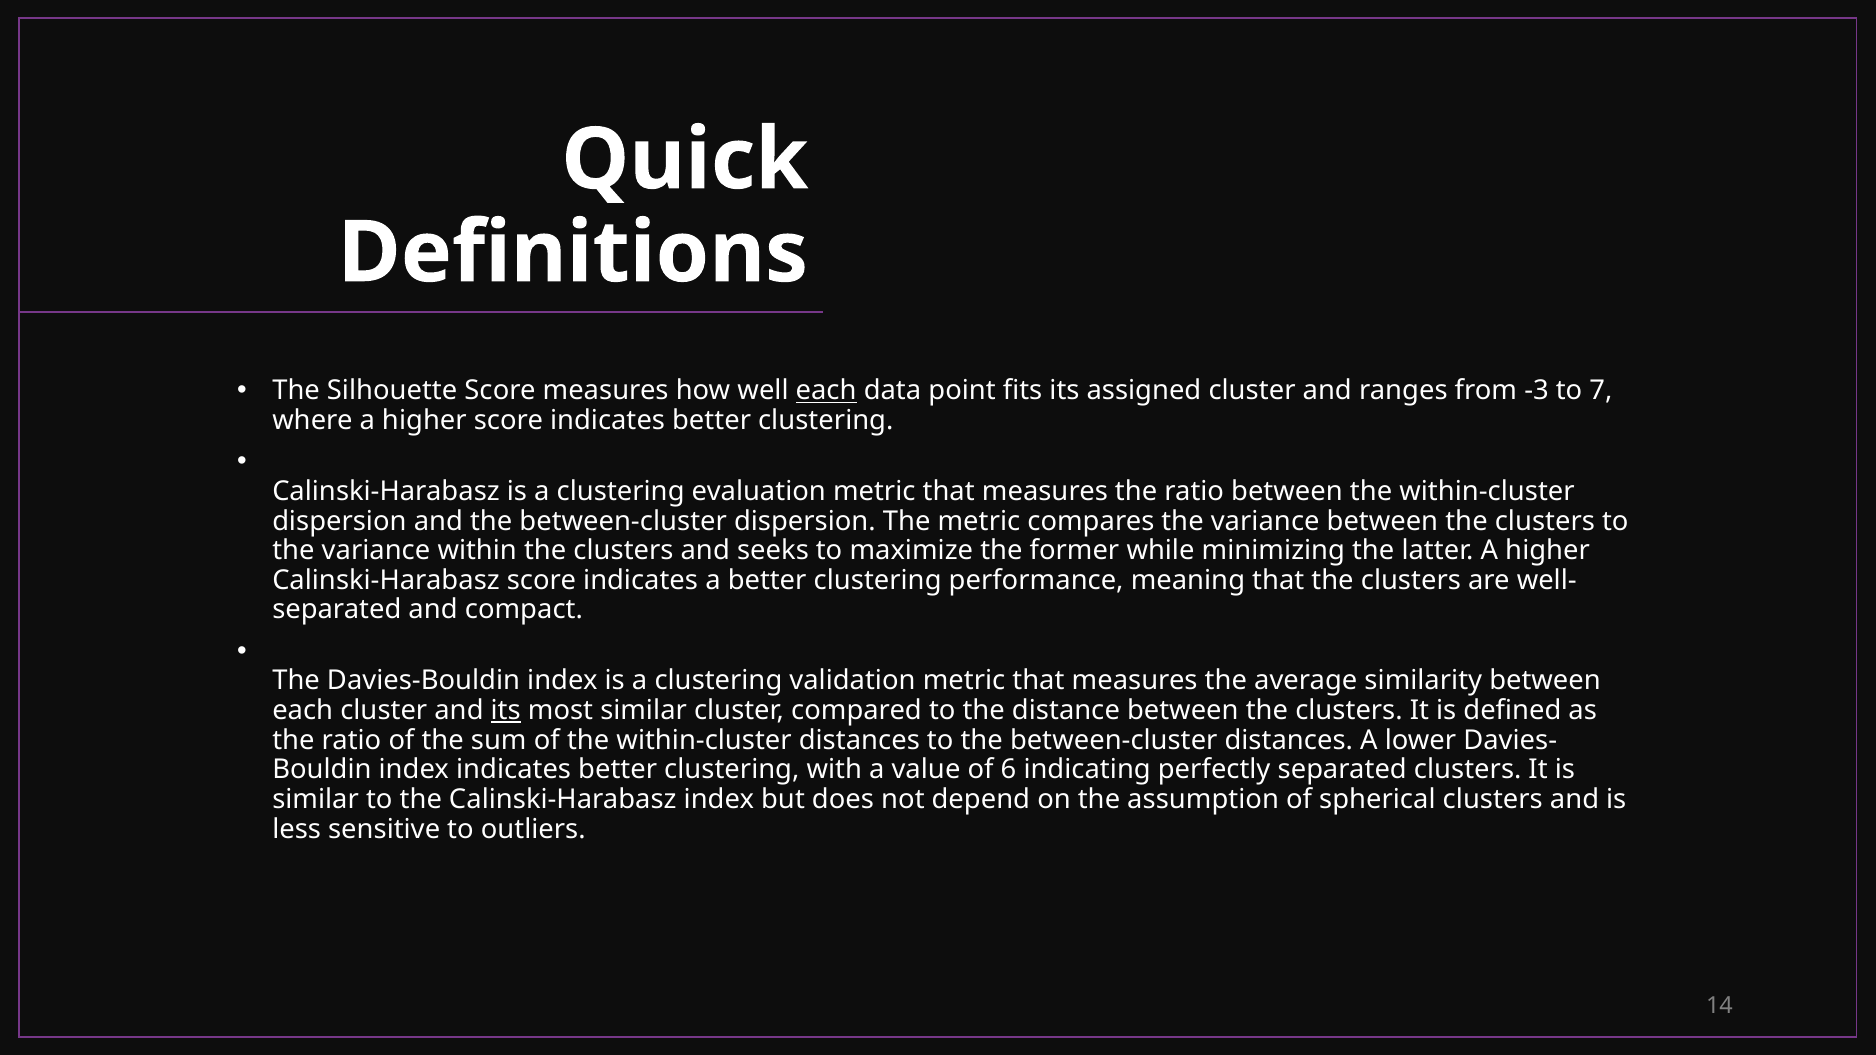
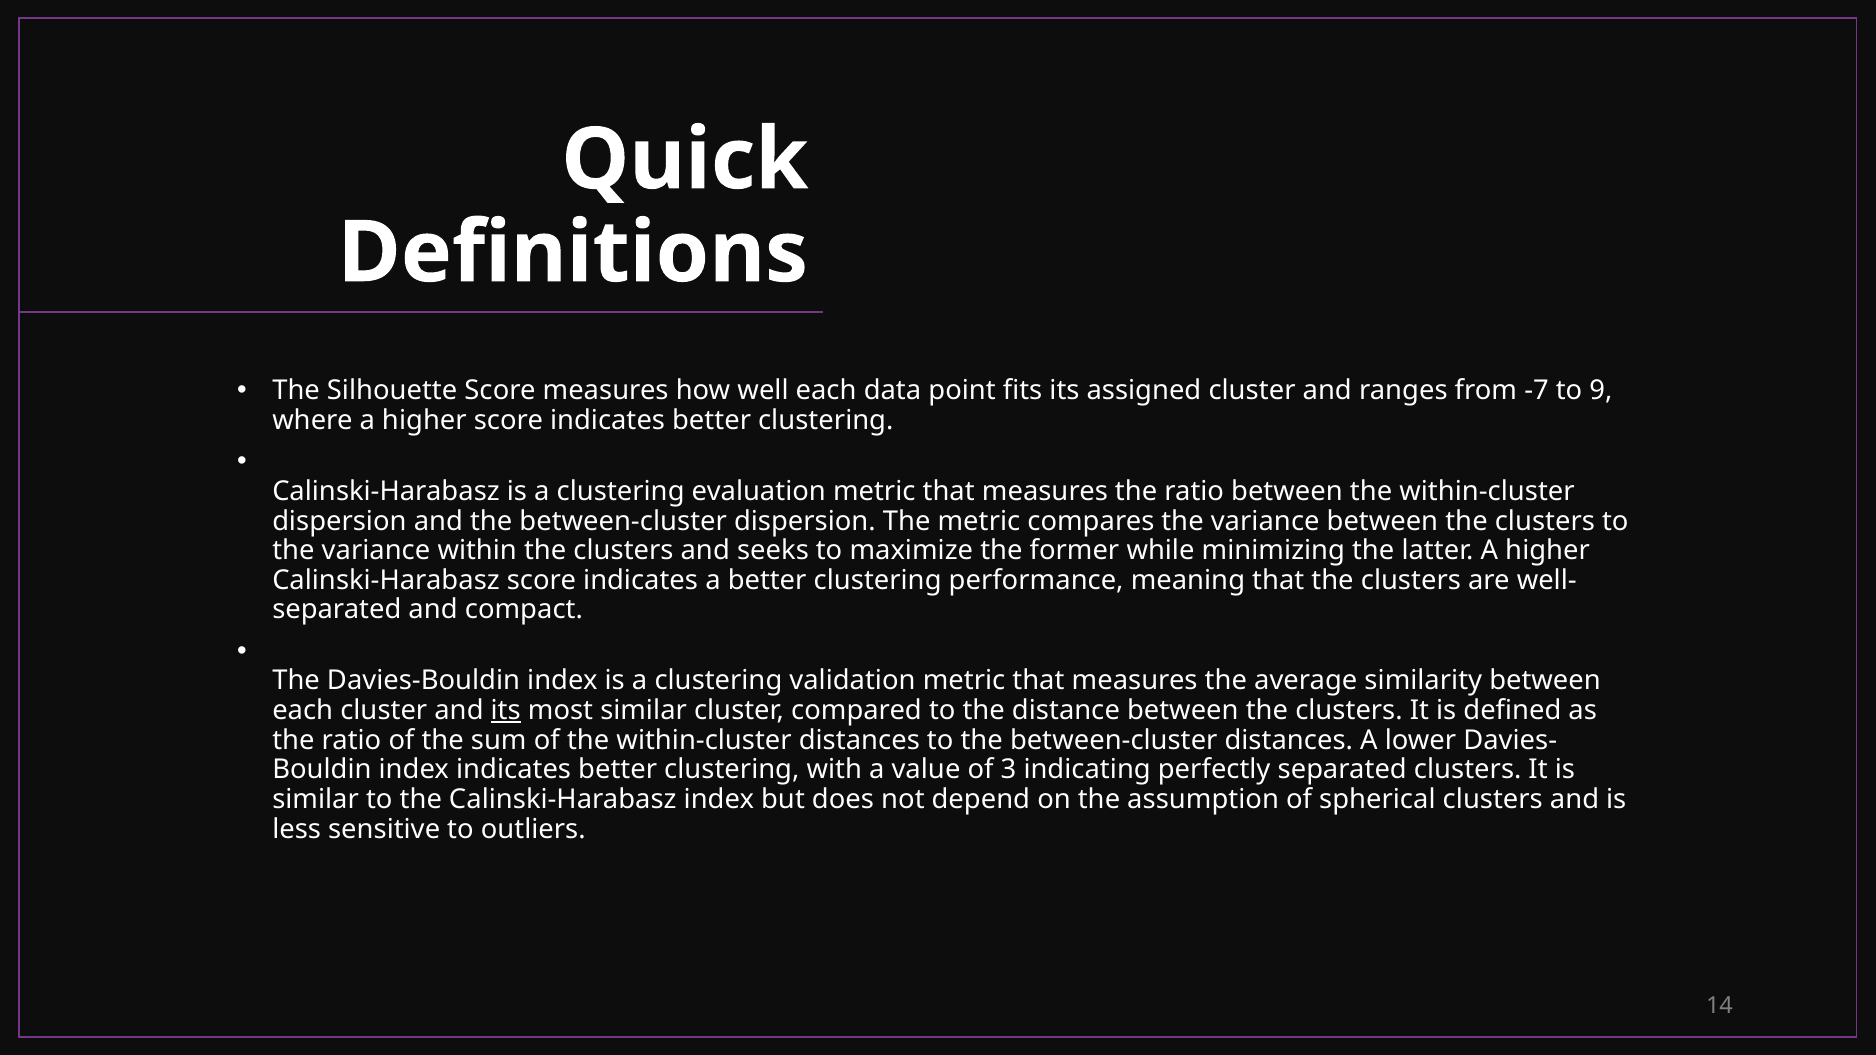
each at (826, 391) underline: present -> none
-3: -3 -> -7
7: 7 -> 9
6: 6 -> 3
